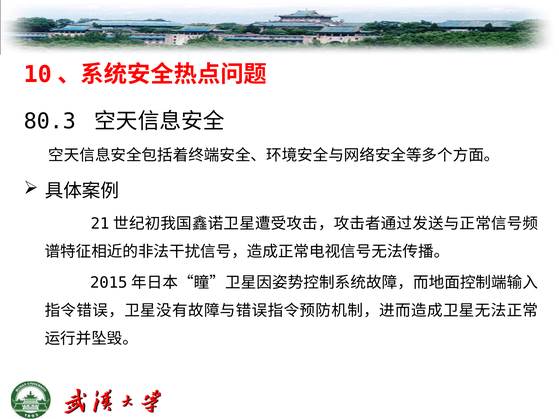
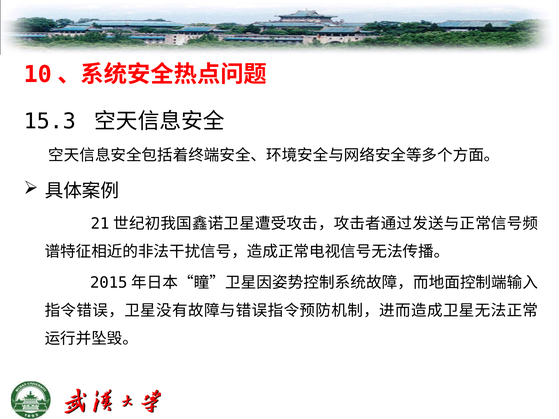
80.3: 80.3 -> 15.3
